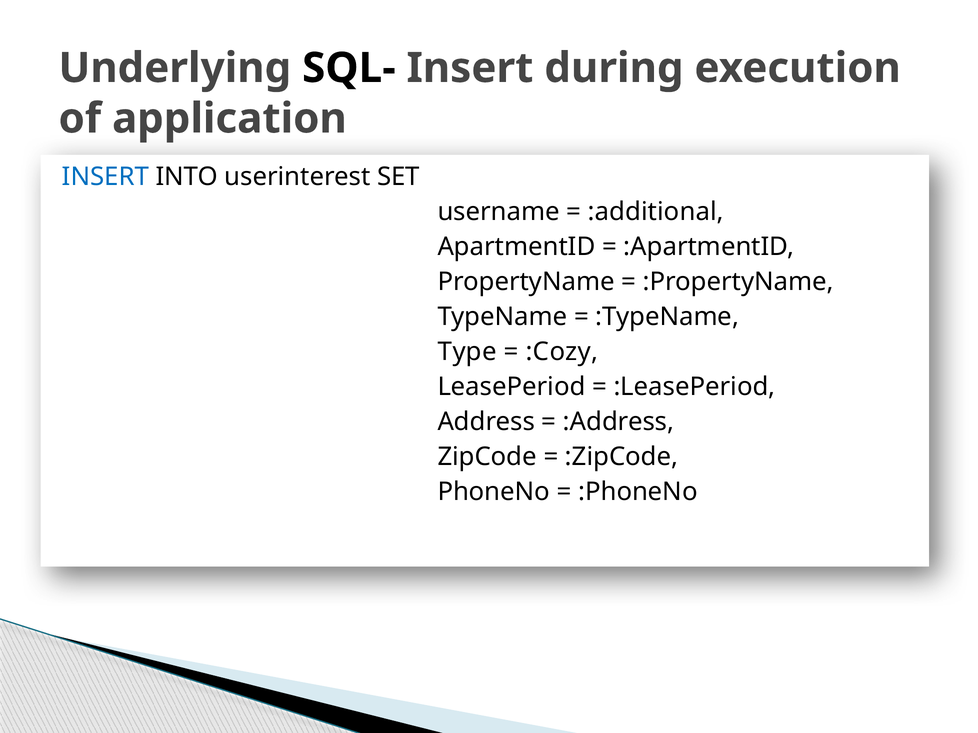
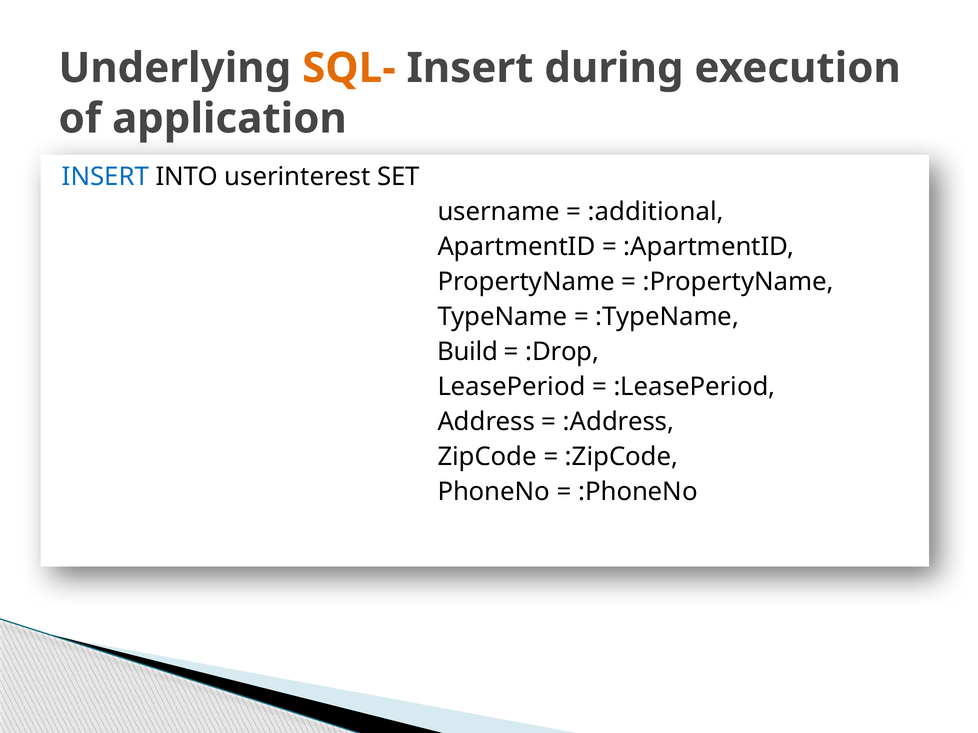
SQL- colour: black -> orange
Type: Type -> Build
:Cozy: :Cozy -> :Drop
